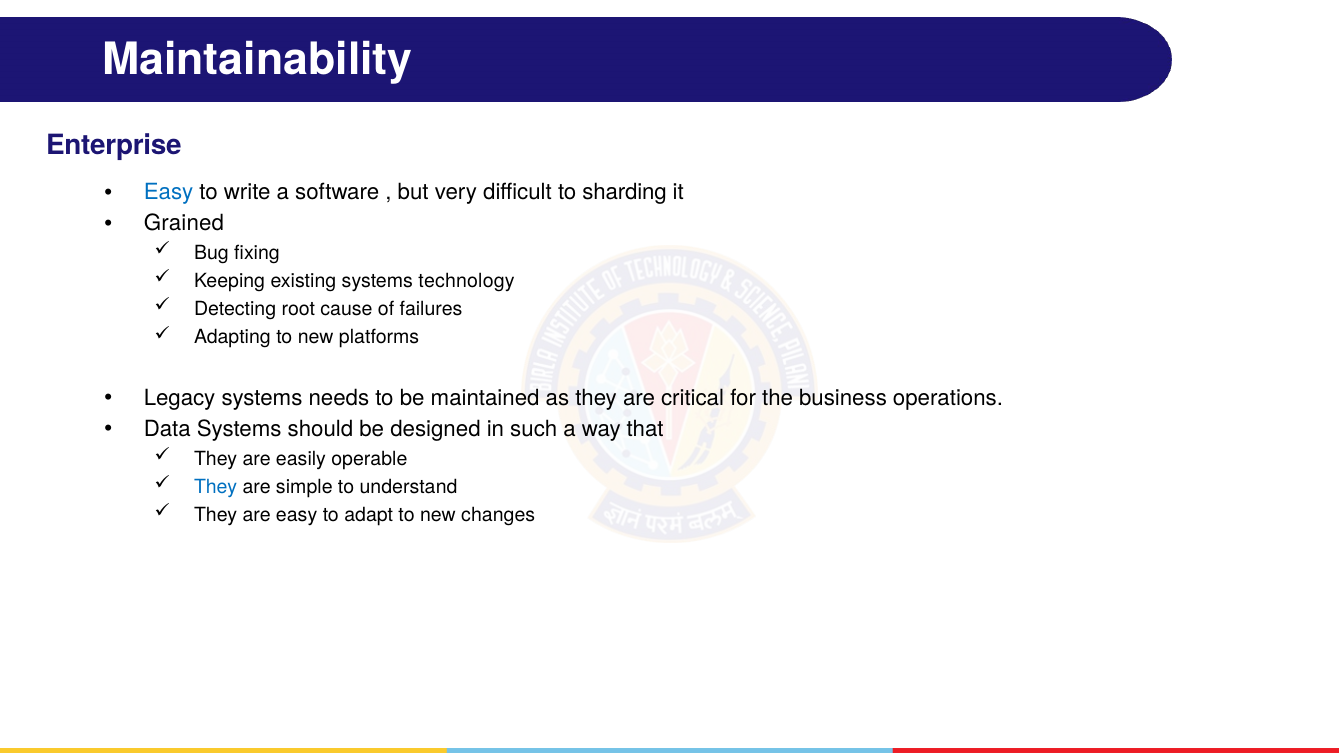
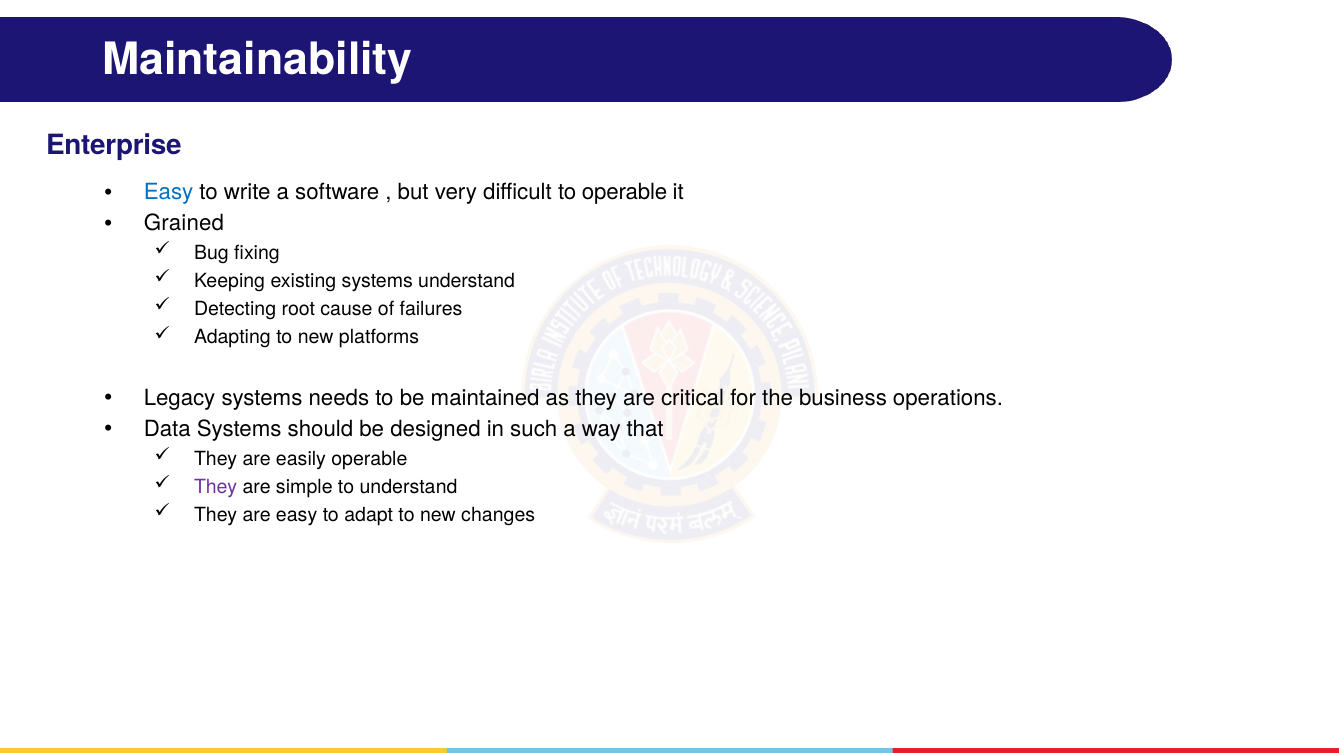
to sharding: sharding -> operable
systems technology: technology -> understand
They at (216, 487) colour: blue -> purple
